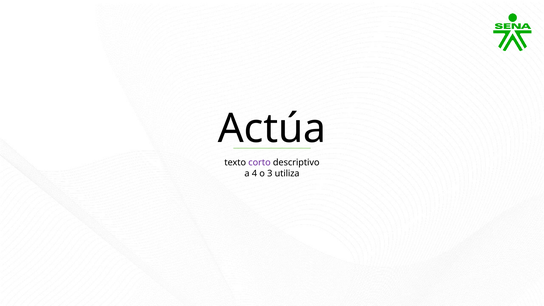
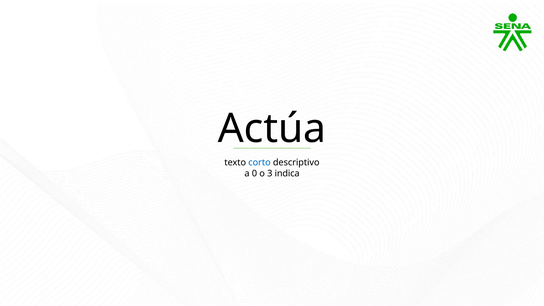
corto colour: purple -> blue
4: 4 -> 0
utiliza: utiliza -> indica
